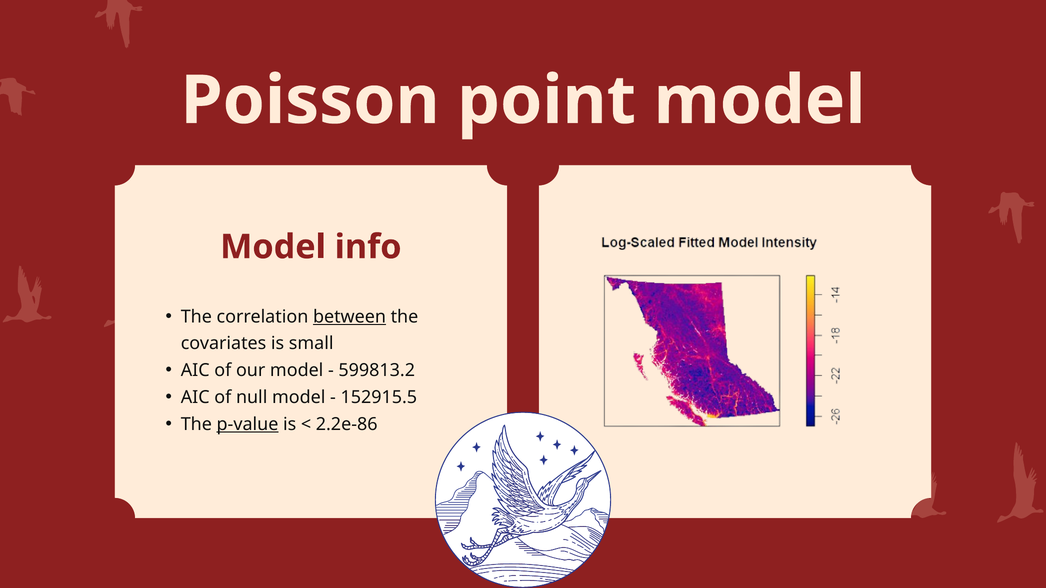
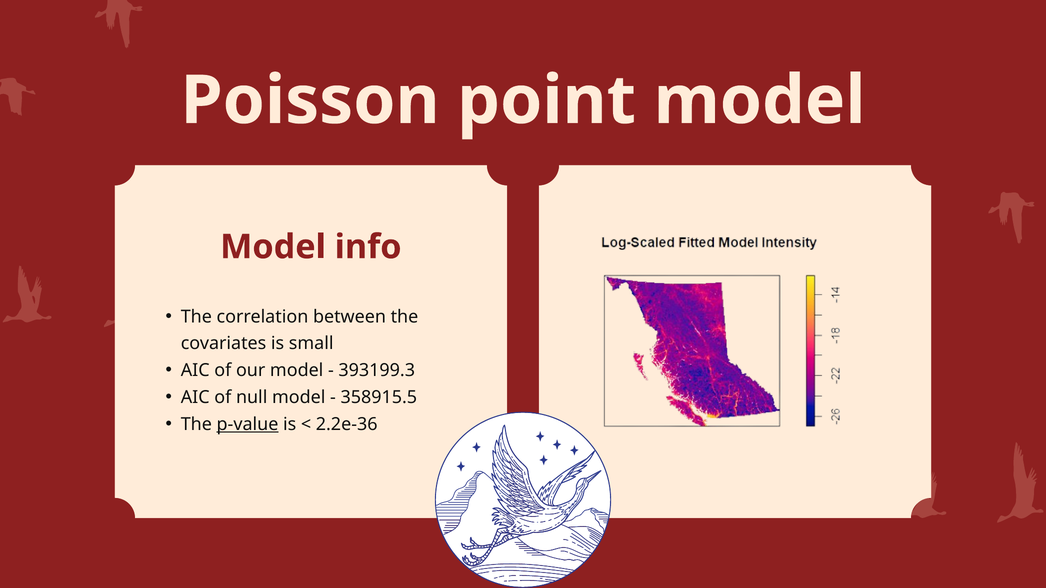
between underline: present -> none
599813.2: 599813.2 -> 393199.3
152915.5: 152915.5 -> 358915.5
2.2e-86: 2.2e-86 -> 2.2e-36
